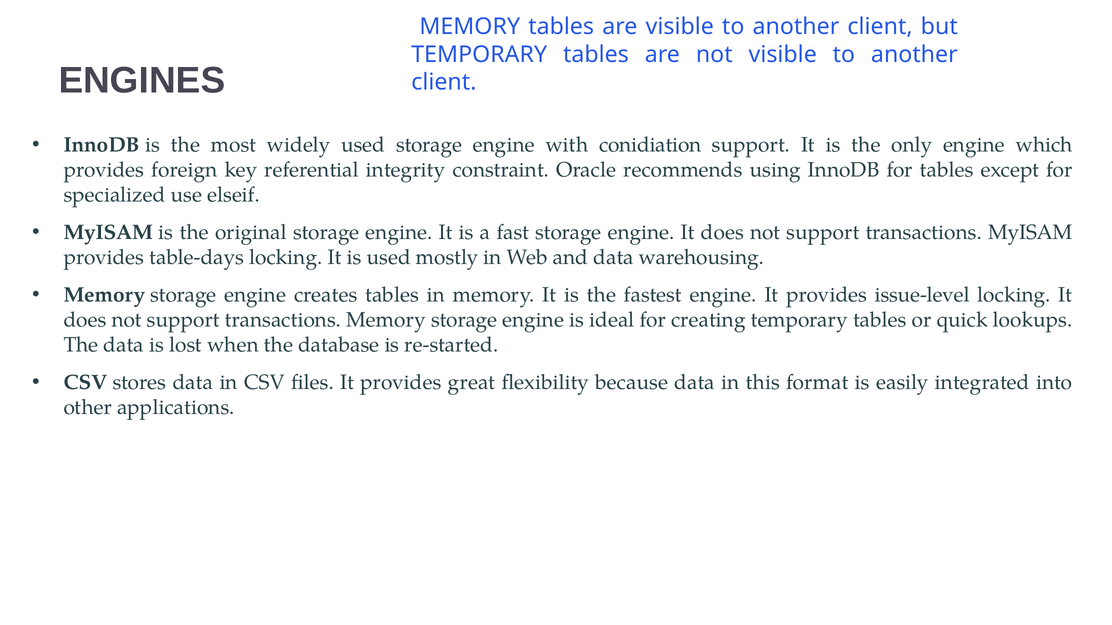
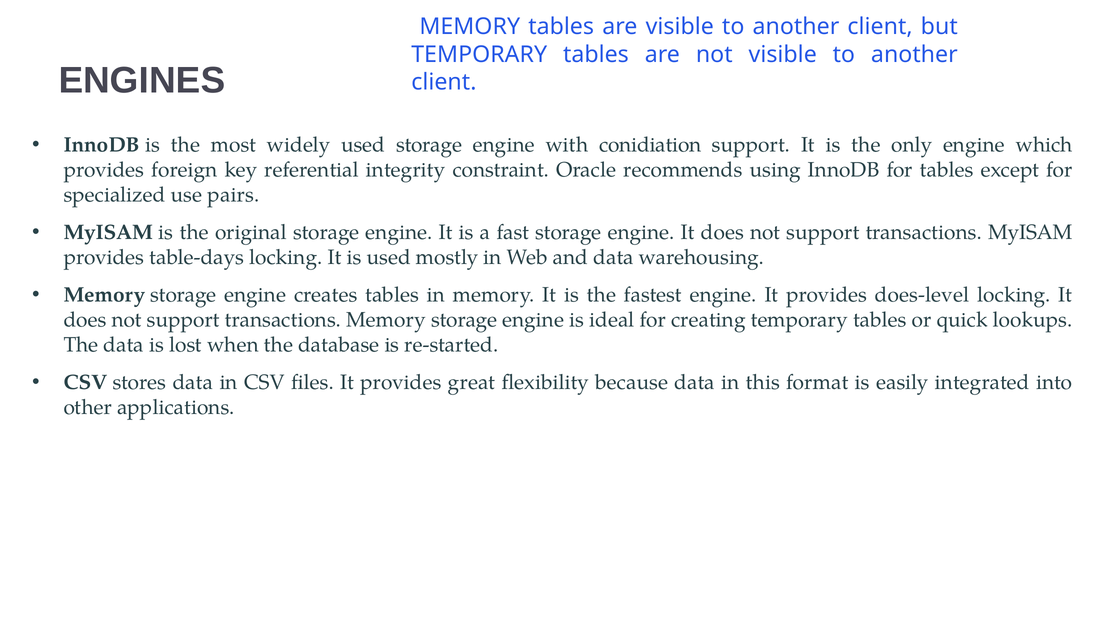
elseif: elseif -> pairs
issue-level: issue-level -> does-level
